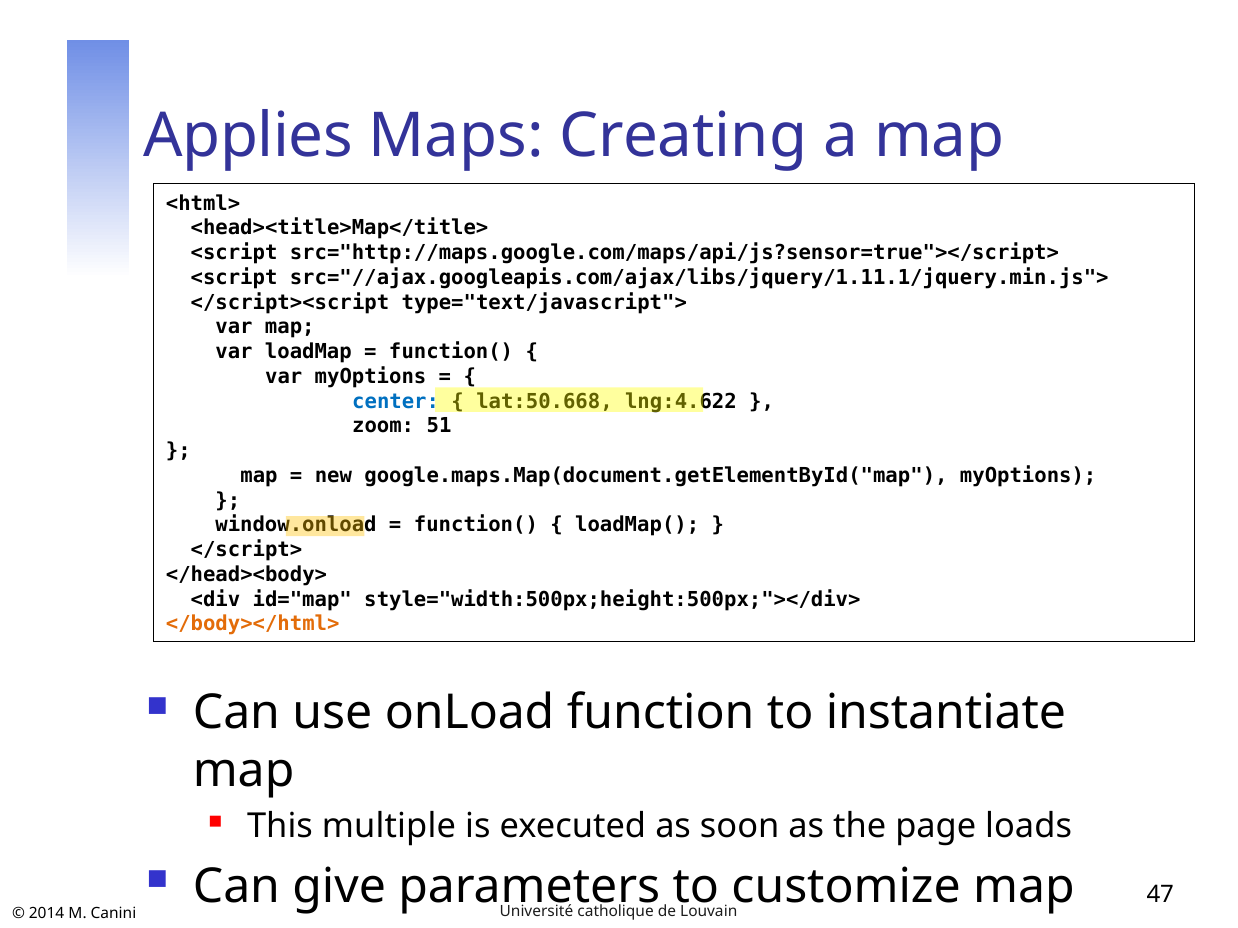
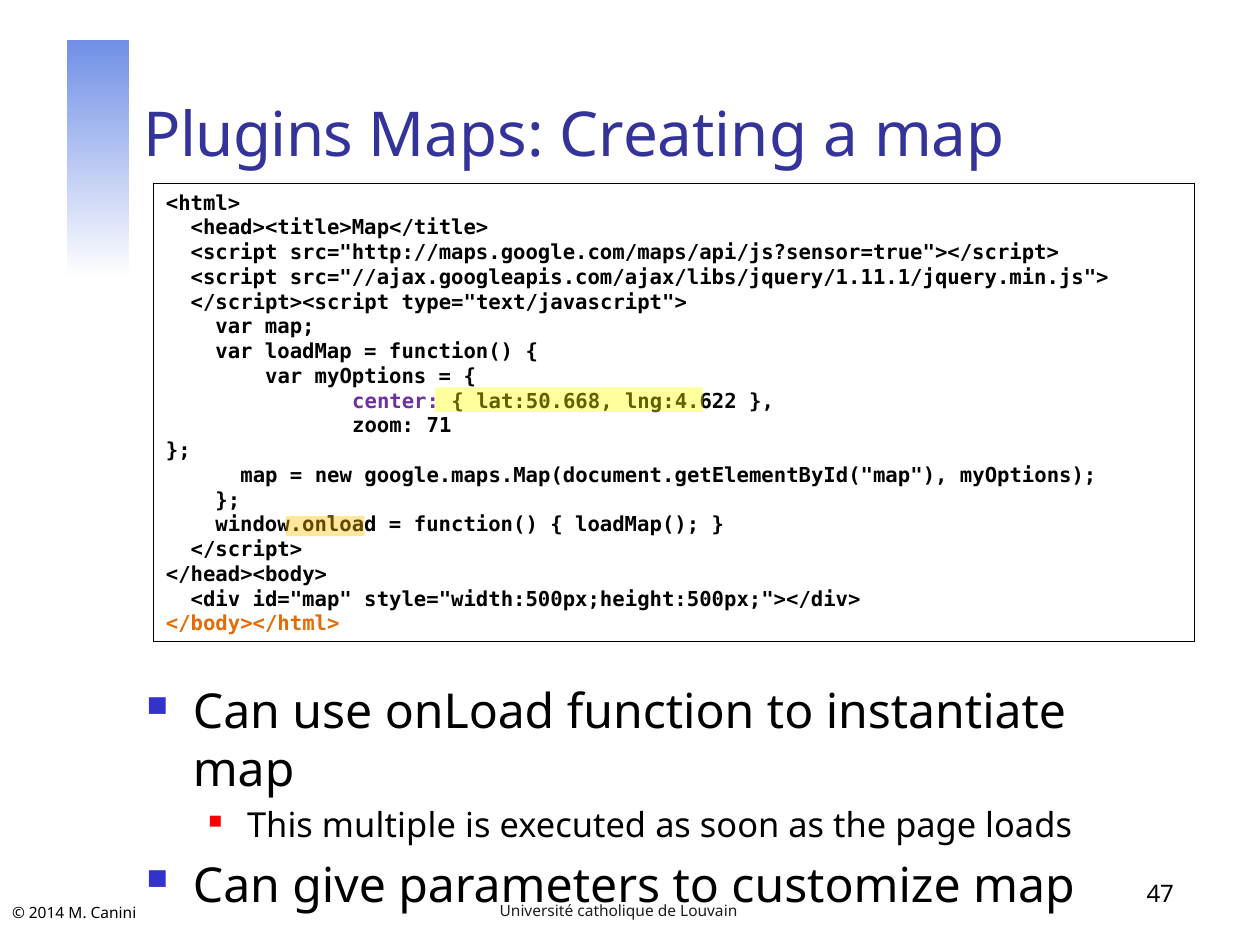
Applies: Applies -> Plugins
center colour: blue -> purple
51: 51 -> 71
